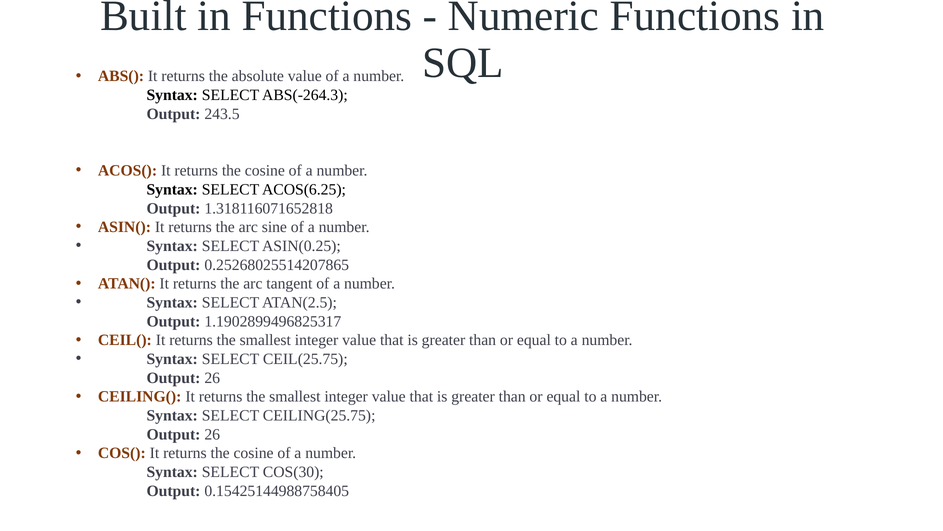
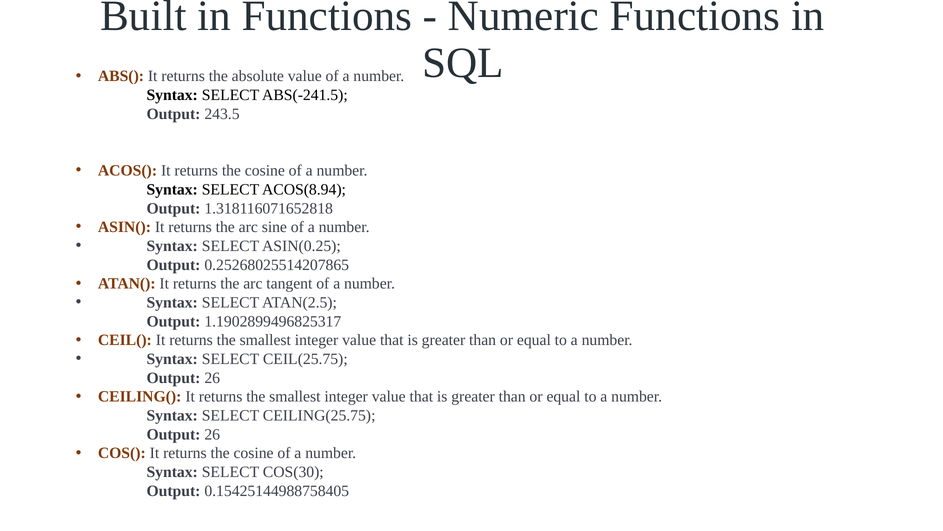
ABS(-264.3: ABS(-264.3 -> ABS(-241.5
ACOS(6.25: ACOS(6.25 -> ACOS(8.94
